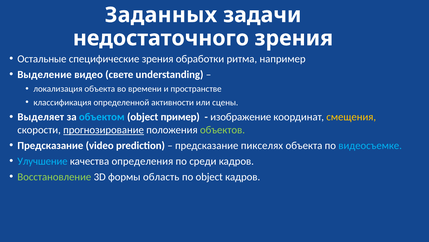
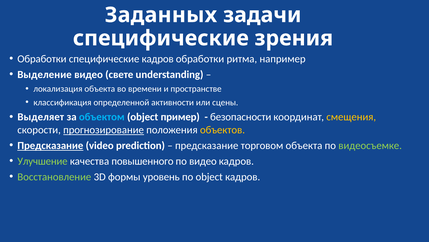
недостаточного at (161, 38): недостаточного -> специфические
Остальные at (42, 59): Остальные -> Обработки
специфические зрения: зрения -> кадров
изображение: изображение -> безопасности
объектов colour: light green -> yellow
Предсказание at (50, 145) underline: none -> present
пикселях: пикселях -> торговом
видеосъемке colour: light blue -> light green
Улучшение colour: light blue -> light green
определения: определения -> повышенного
по среди: среди -> видео
область: область -> уровень
